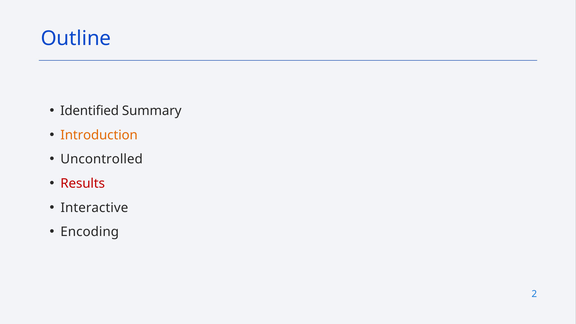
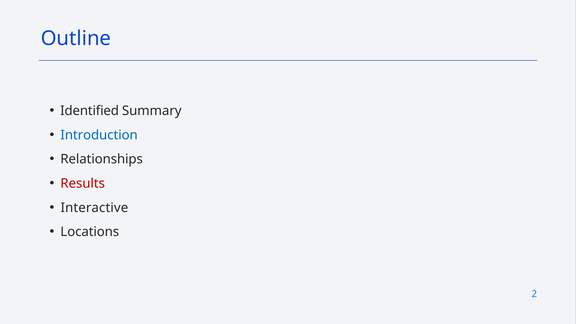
Introduction colour: orange -> blue
Uncontrolled: Uncontrolled -> Relationships
Encoding: Encoding -> Locations
